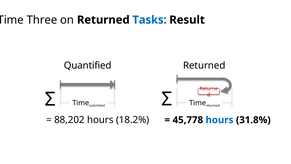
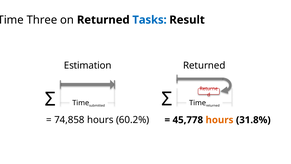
Quantified: Quantified -> Estimation
88,202: 88,202 -> 74,858
18.2%: 18.2% -> 60.2%
hours at (220, 120) colour: blue -> orange
